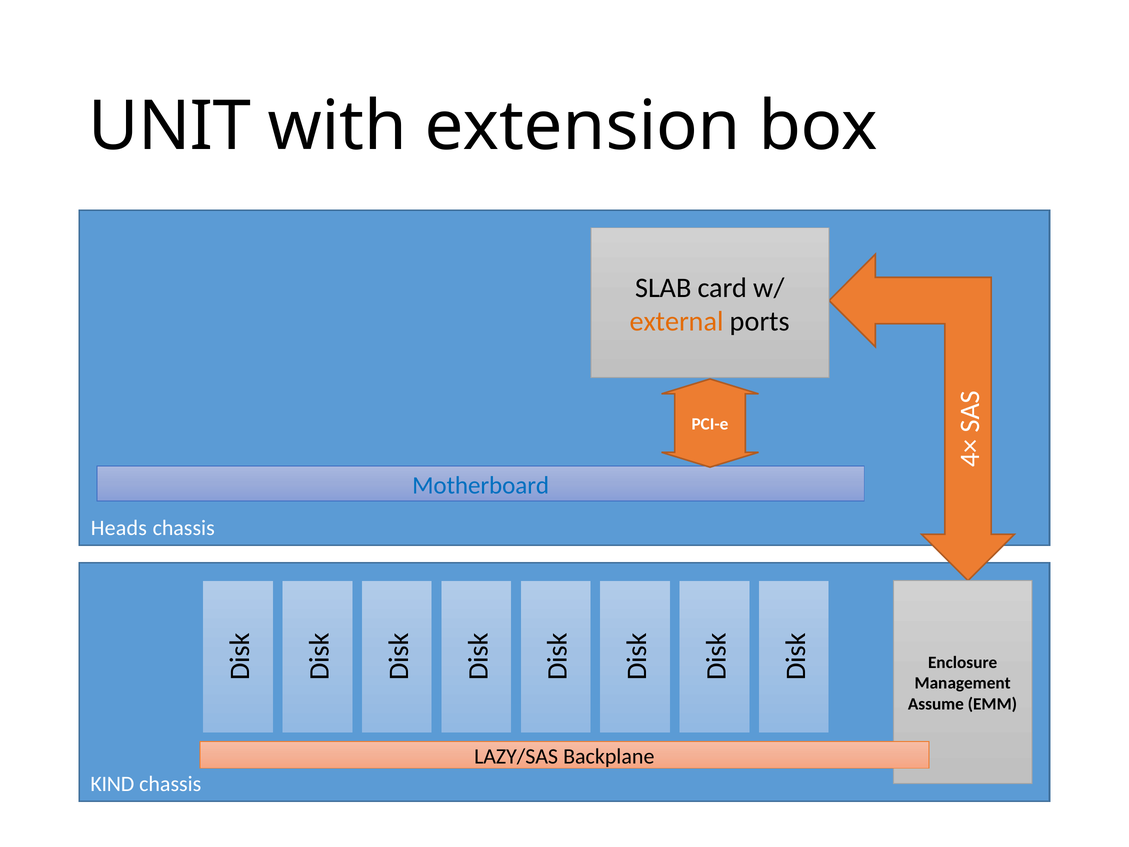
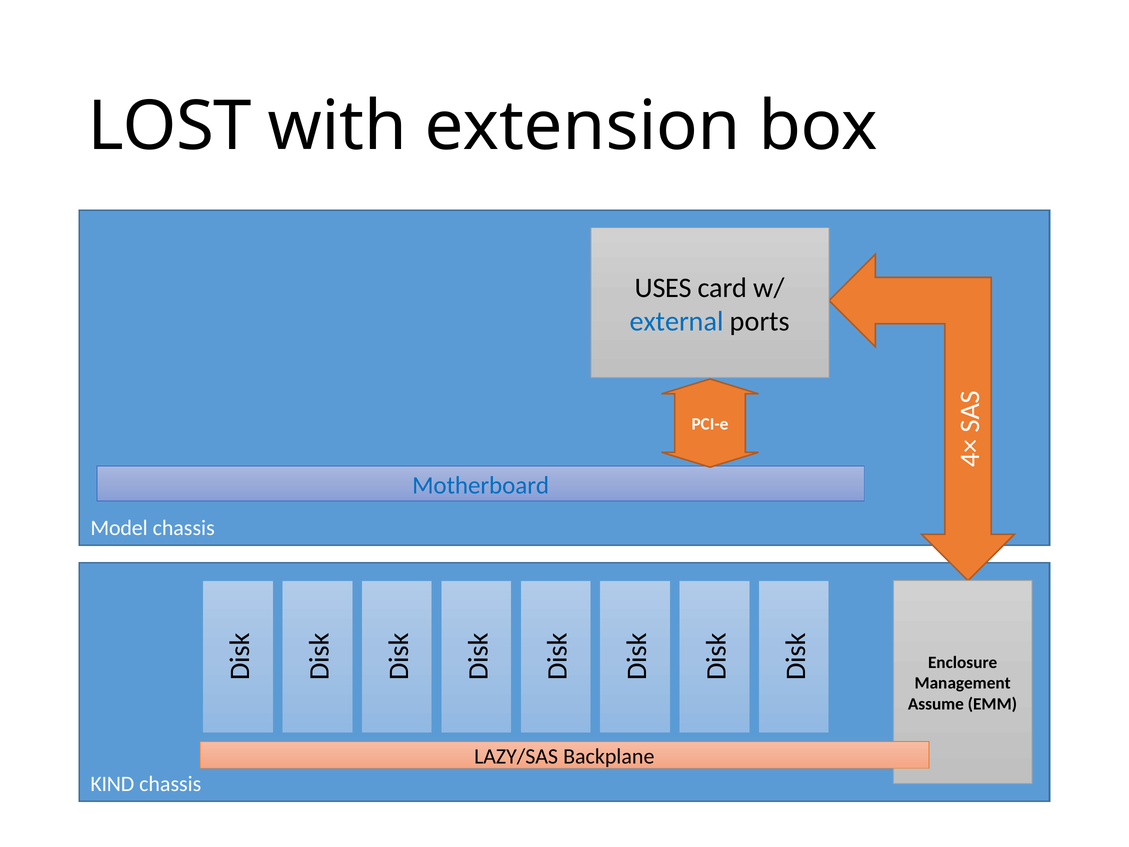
UNIT: UNIT -> LOST
SLAB: SLAB -> USES
external colour: orange -> blue
Heads: Heads -> Model
